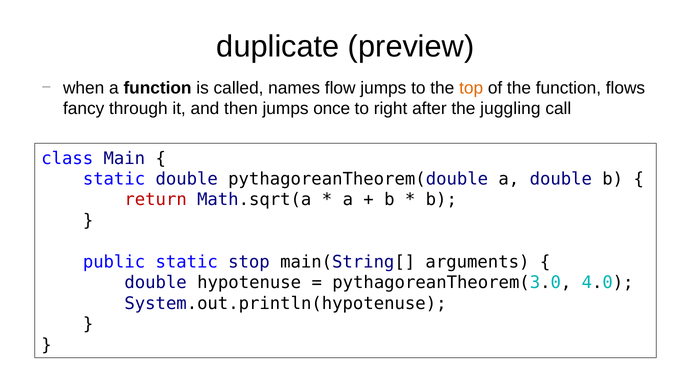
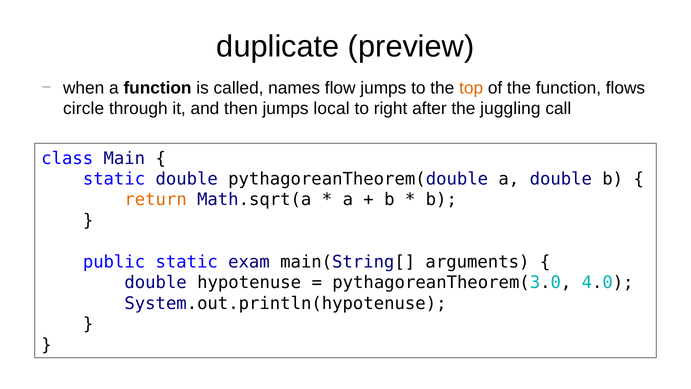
fancy: fancy -> circle
once: once -> local
return colour: red -> orange
stop: stop -> exam
